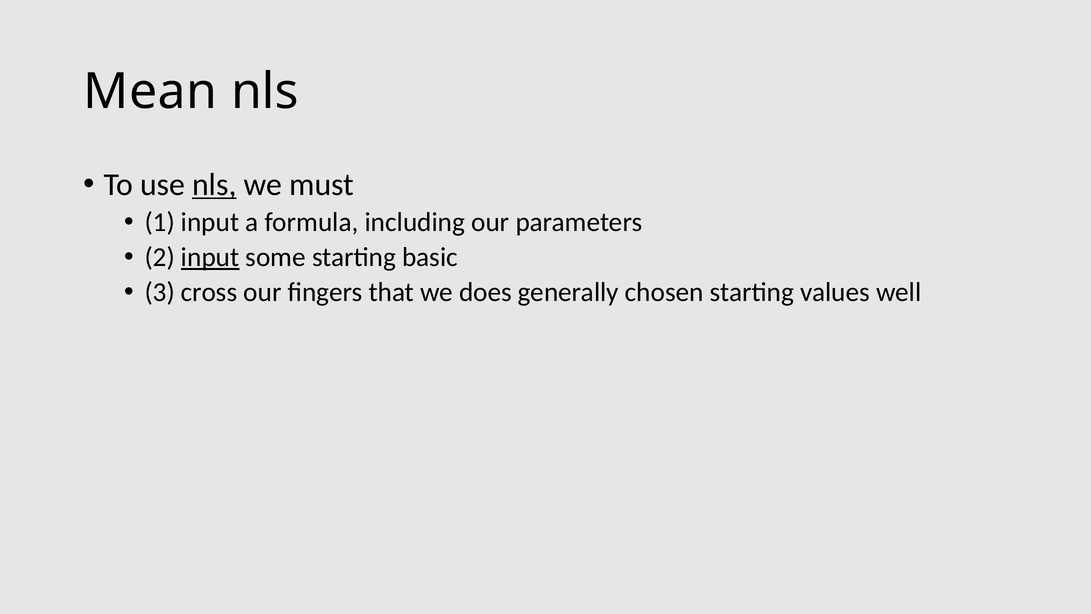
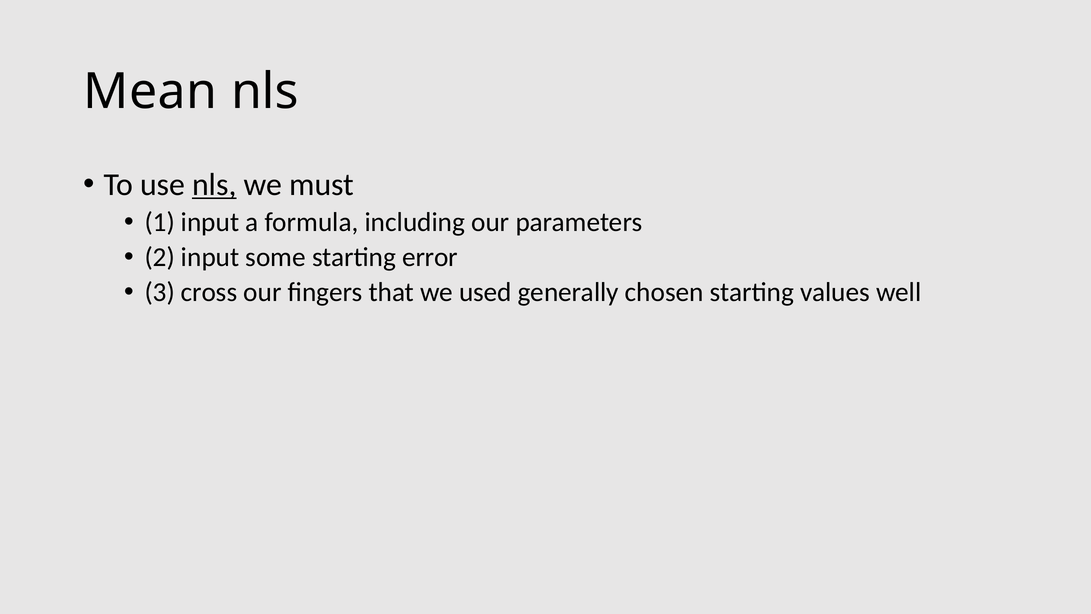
input at (210, 257) underline: present -> none
basic: basic -> error
does: does -> used
